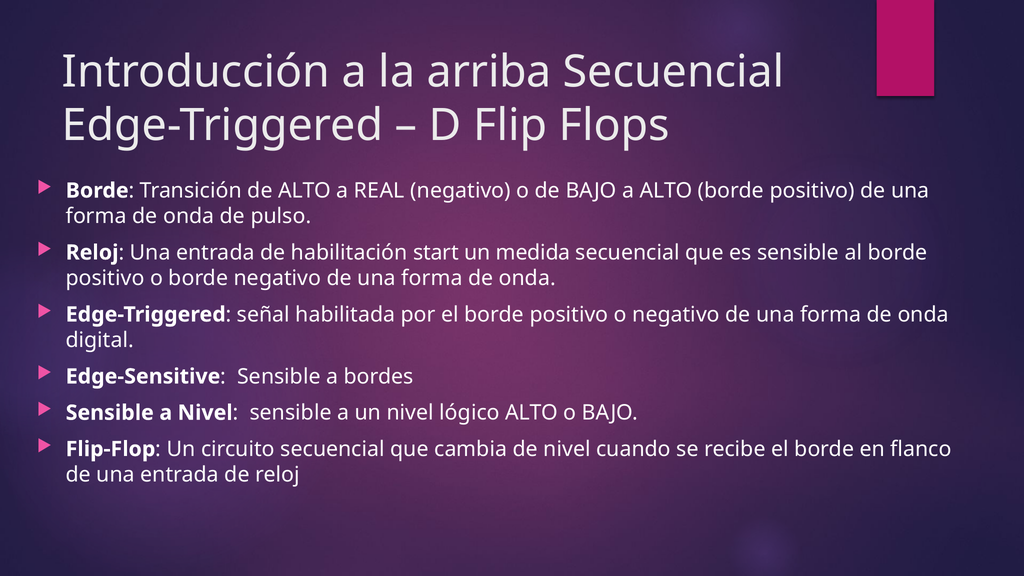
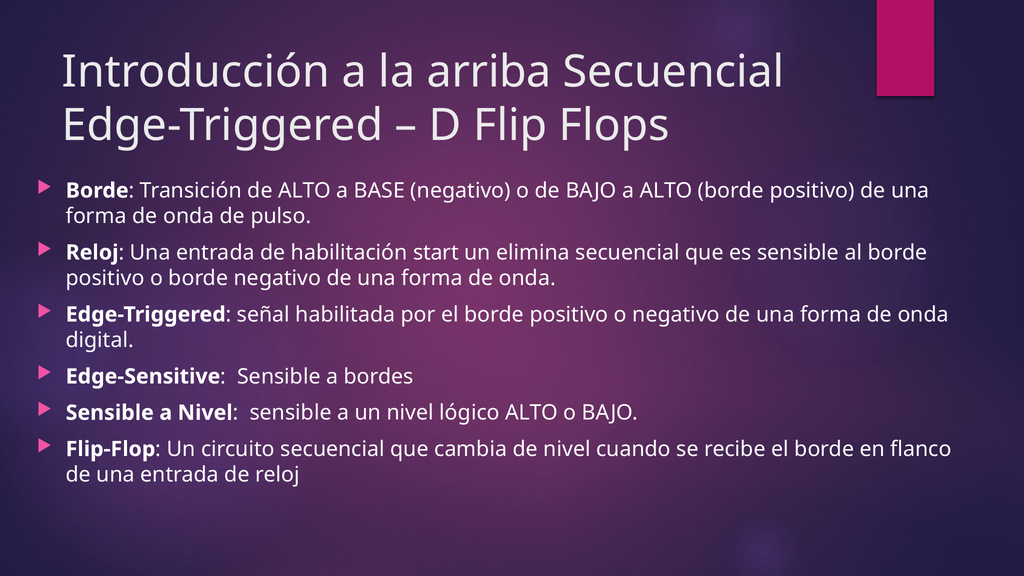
REAL: REAL -> BASE
medida: medida -> elimina
